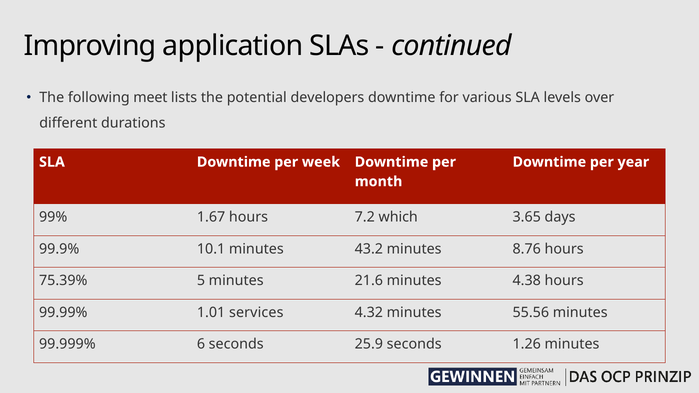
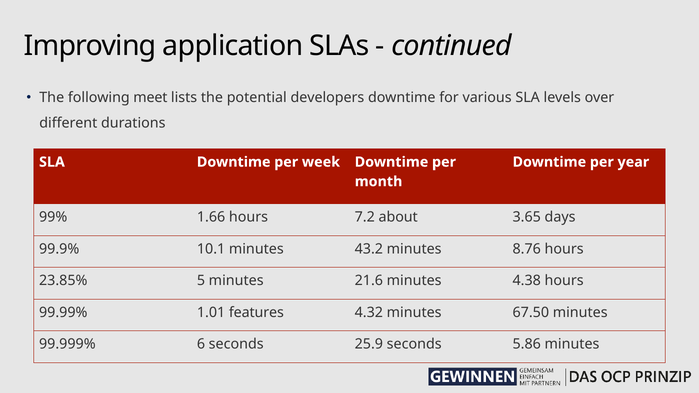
1.67: 1.67 -> 1.66
which: which -> about
75.39%: 75.39% -> 23.85%
services: services -> features
55.56: 55.56 -> 67.50
1.26: 1.26 -> 5.86
